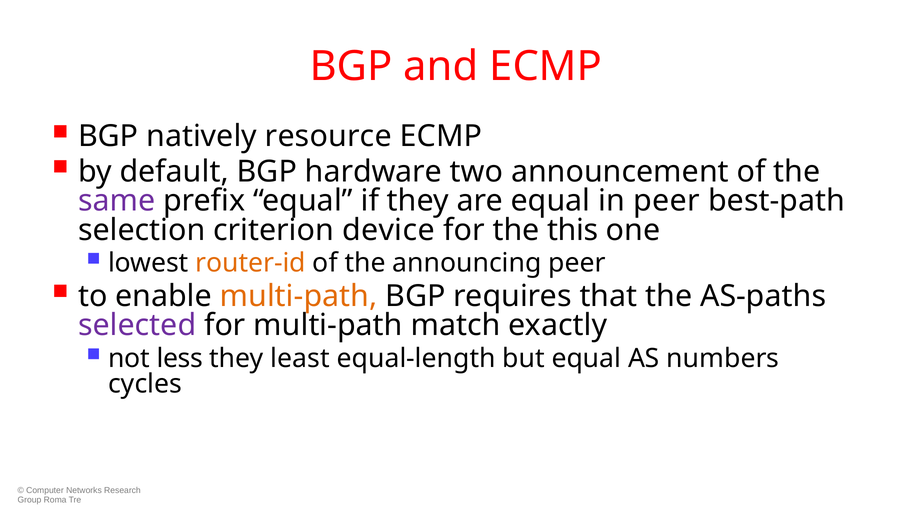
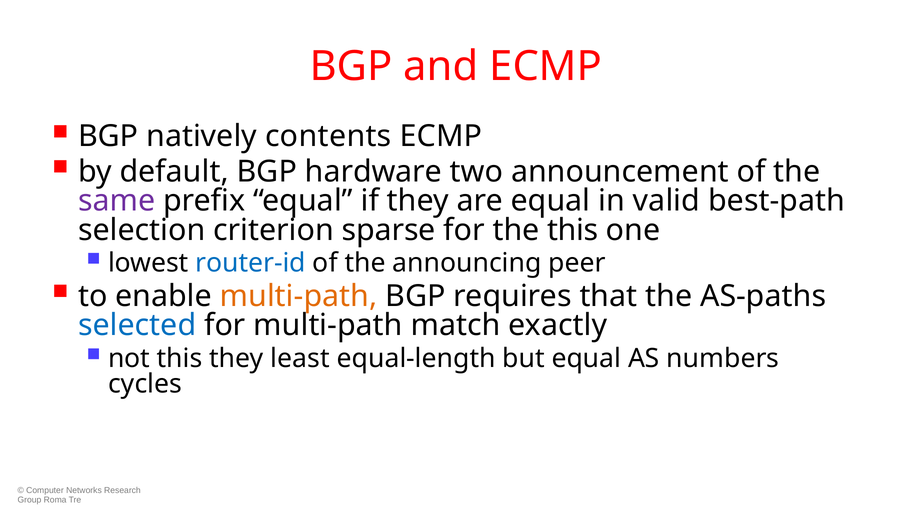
resource: resource -> contents
in peer: peer -> valid
device: device -> sparse
router-id colour: orange -> blue
selected colour: purple -> blue
not less: less -> this
